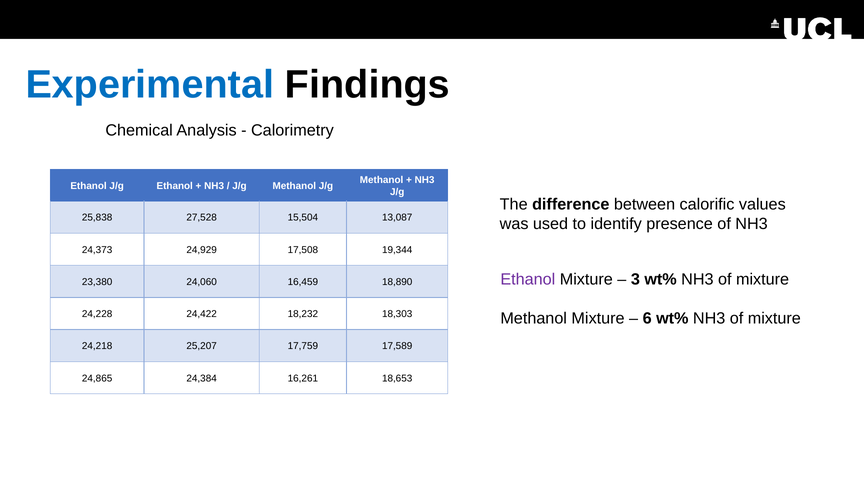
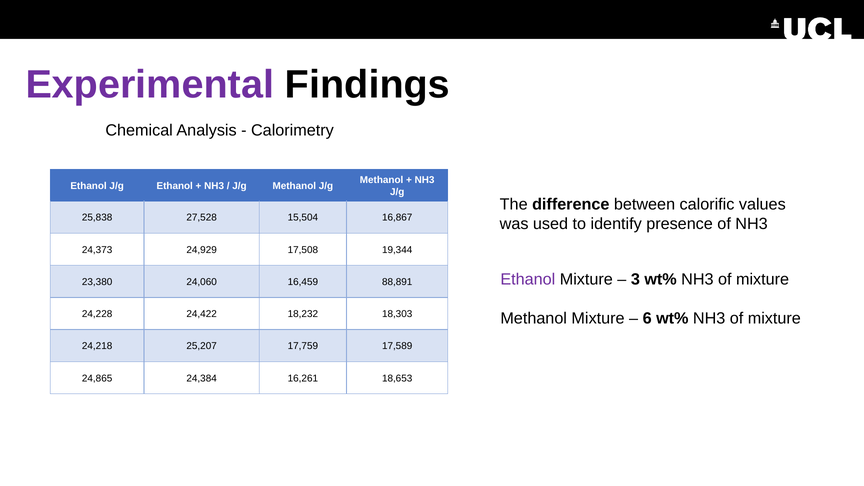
Experimental colour: blue -> purple
13,087: 13,087 -> 16,867
18,890: 18,890 -> 88,891
